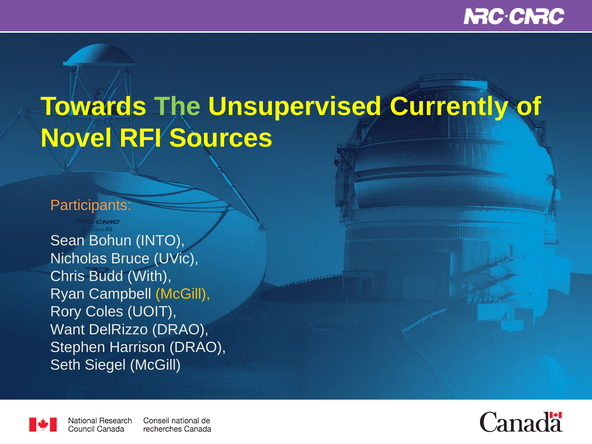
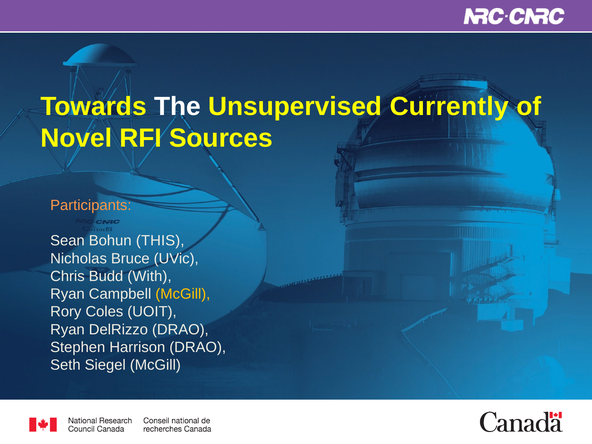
The colour: light green -> white
INTO: INTO -> THIS
Want at (67, 330): Want -> Ryan
